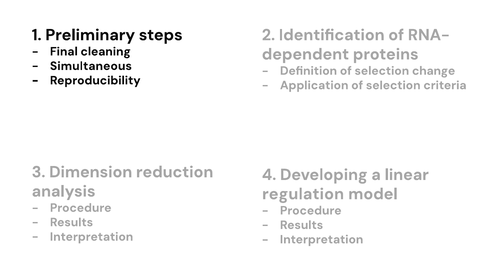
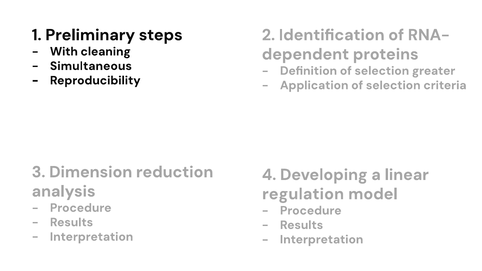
Final: Final -> With
change: change -> greater
